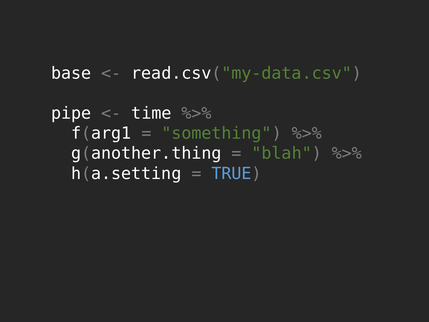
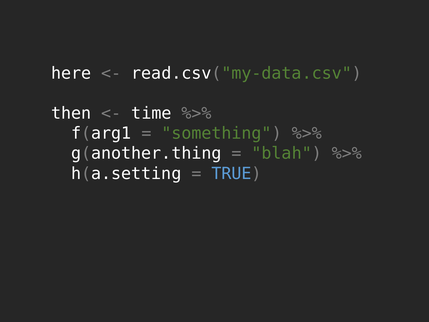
base: base -> here
pipe: pipe -> then
